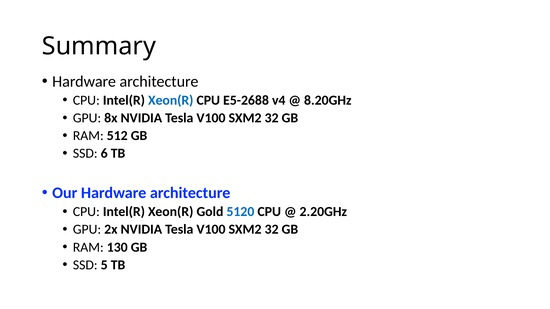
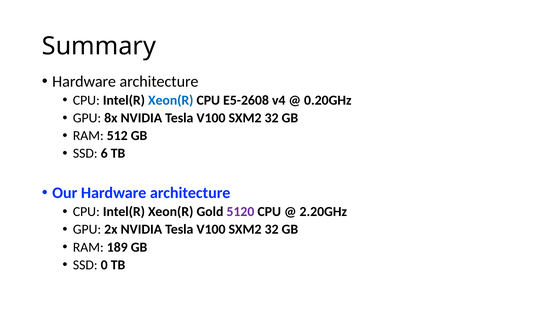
E5-2688: E5-2688 -> E5-2608
8.20GHz: 8.20GHz -> 0.20GHz
5120 colour: blue -> purple
130: 130 -> 189
5: 5 -> 0
